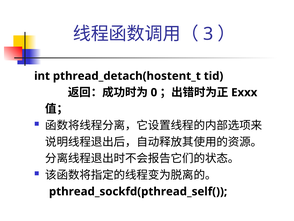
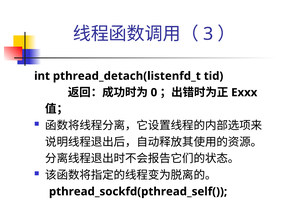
pthread_detach(hostent_t: pthread_detach(hostent_t -> pthread_detach(listenfd_t
